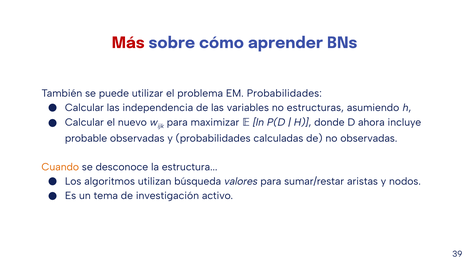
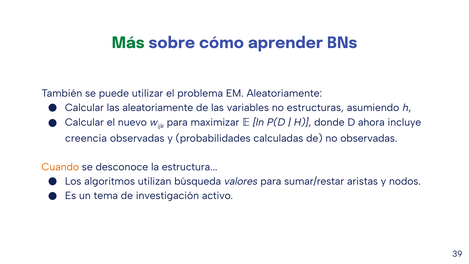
Más colour: red -> green
EM Probabilidades: Probabilidades -> Aleatoriamente
las independencia: independencia -> aleatoriamente
probable: probable -> creencia
